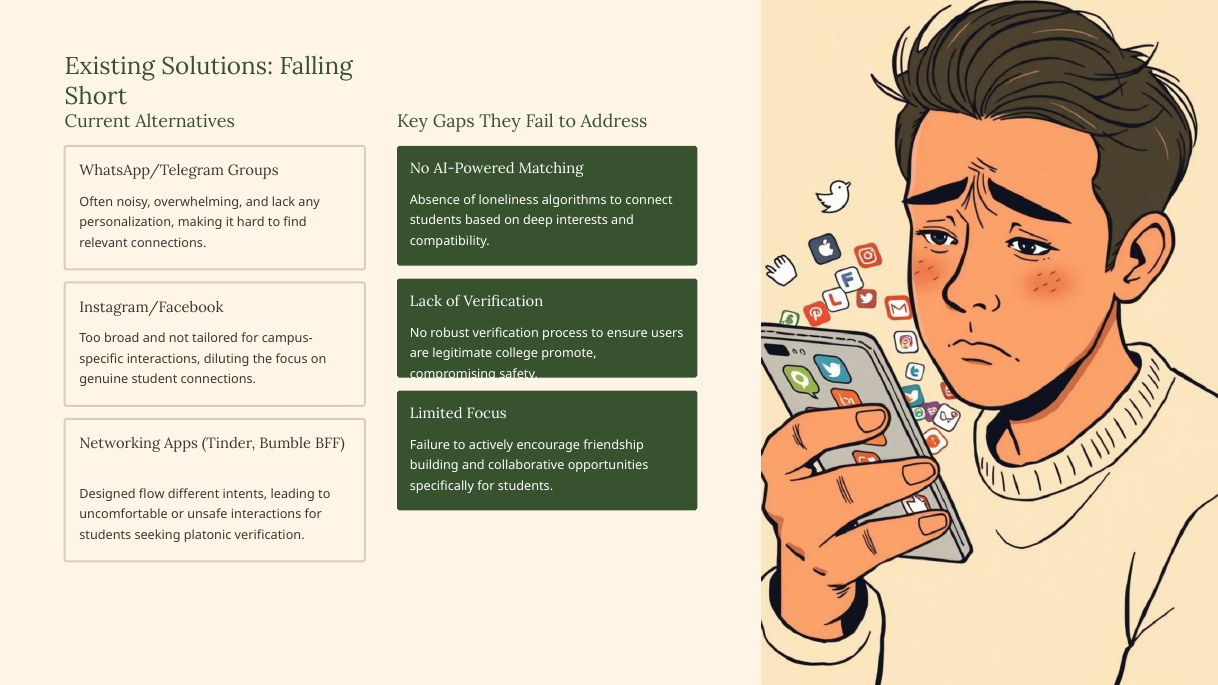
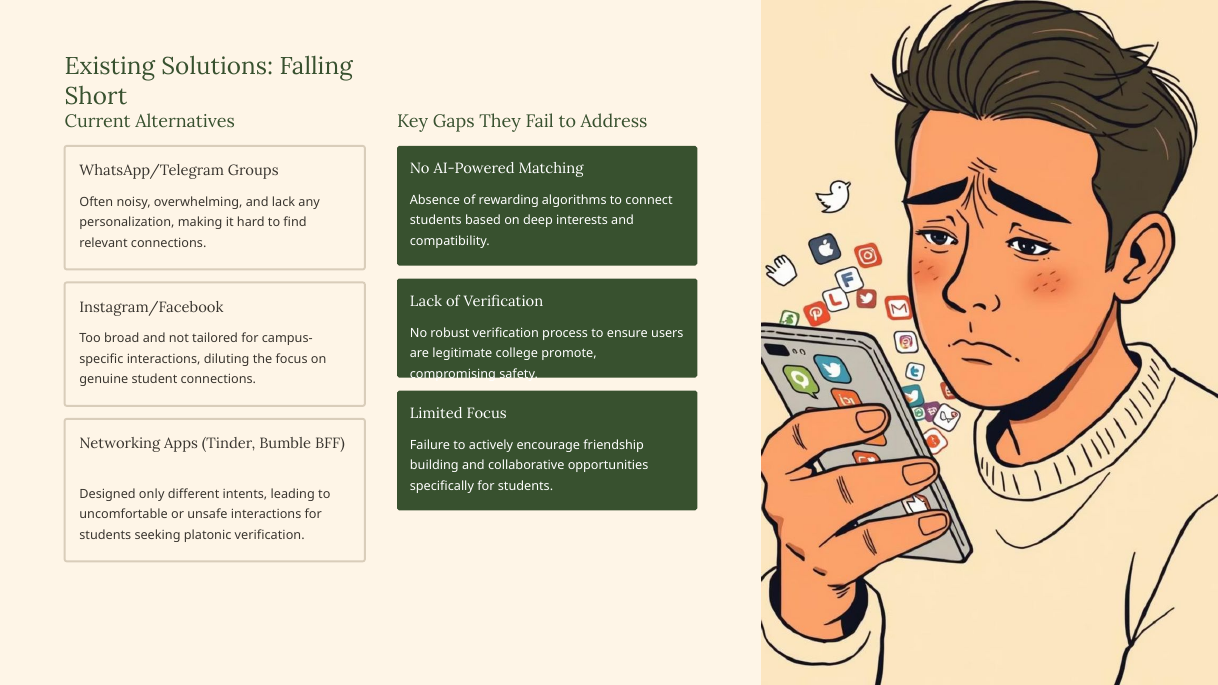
loneliness: loneliness -> rewarding
flow: flow -> only
